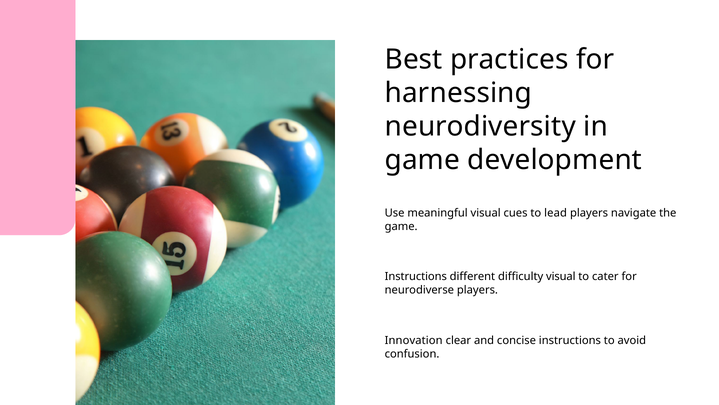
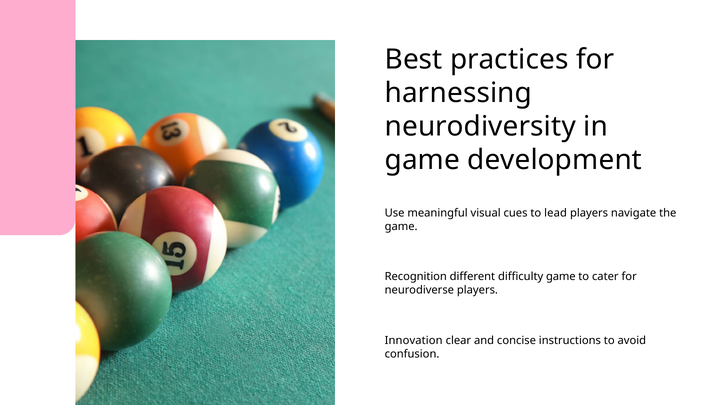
Instructions at (416, 276): Instructions -> Recognition
difficulty visual: visual -> game
